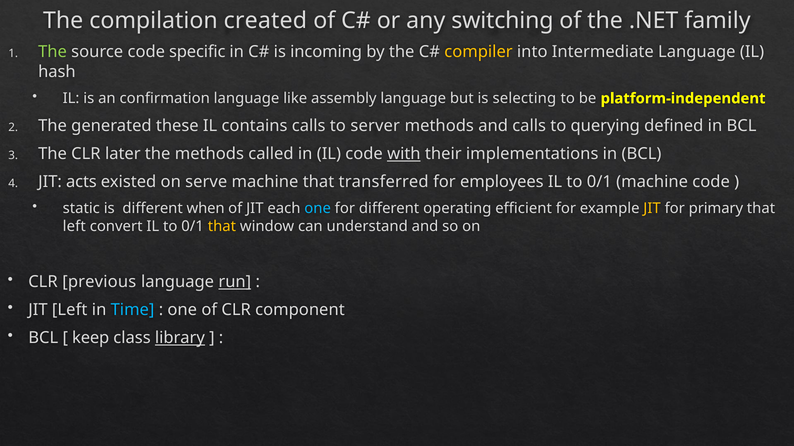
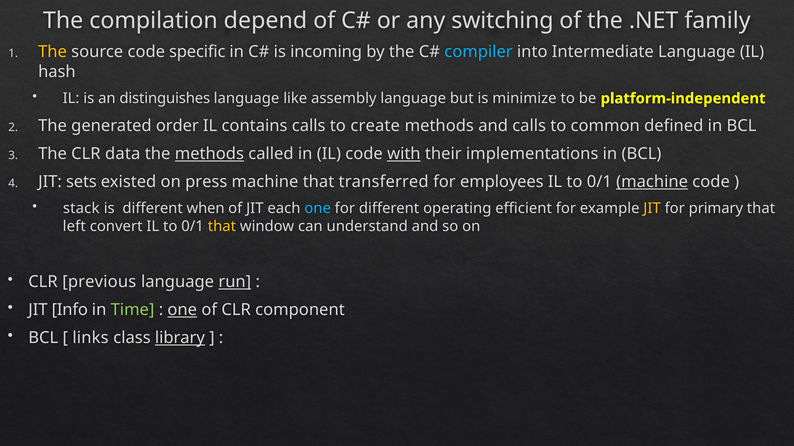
created: created -> depend
The at (53, 52) colour: light green -> yellow
compiler colour: yellow -> light blue
confirmation: confirmation -> distinguishes
selecting: selecting -> minimize
these: these -> order
server: server -> create
querying: querying -> common
later: later -> data
methods at (209, 154) underline: none -> present
acts: acts -> sets
serve: serve -> press
machine at (652, 182) underline: none -> present
static: static -> stack
JIT Left: Left -> Info
Time colour: light blue -> light green
one at (182, 310) underline: none -> present
keep: keep -> links
